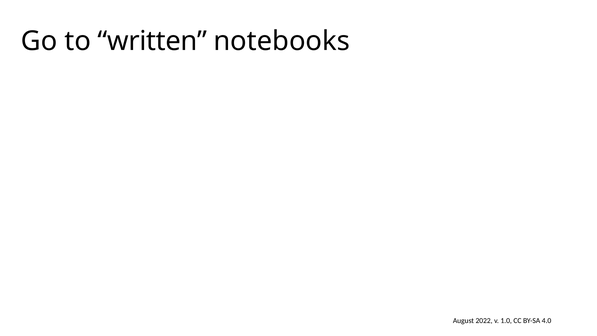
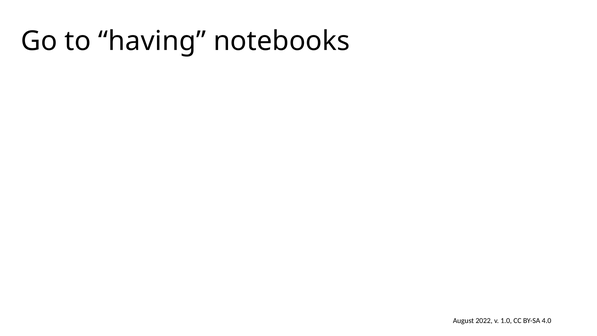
written: written -> having
